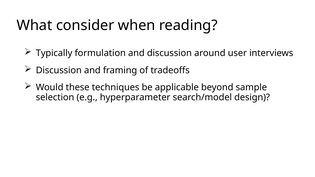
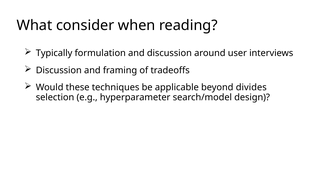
sample: sample -> divides
